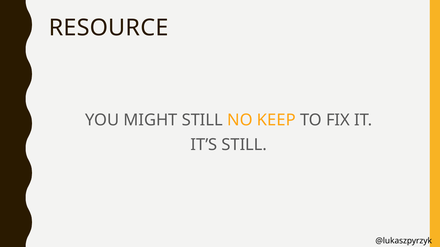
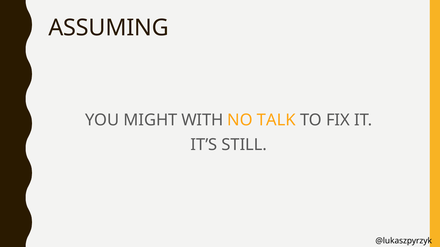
RESOURCE: RESOURCE -> ASSUMING
MIGHT STILL: STILL -> WITH
KEEP: KEEP -> TALK
